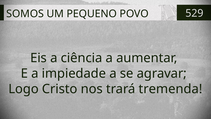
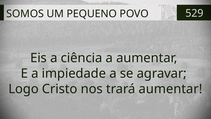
trará tremenda: tremenda -> aumentar
